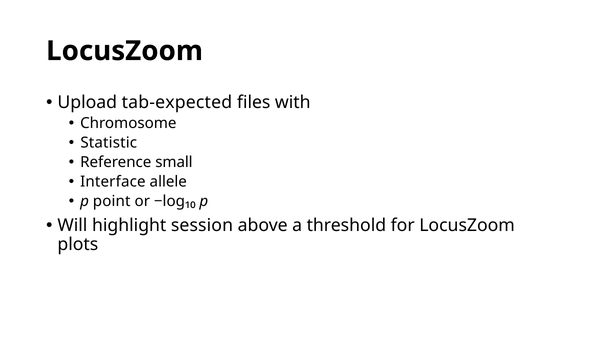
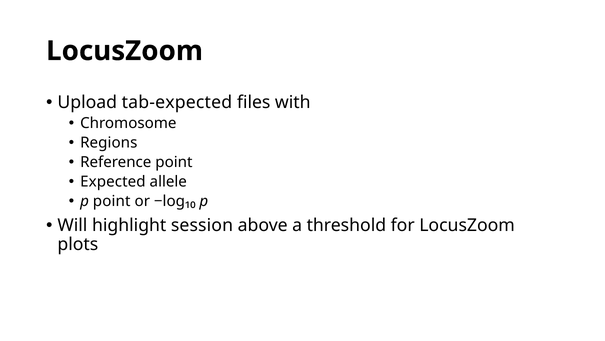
Statistic: Statistic -> Regions
Reference small: small -> point
Interface: Interface -> Expected
